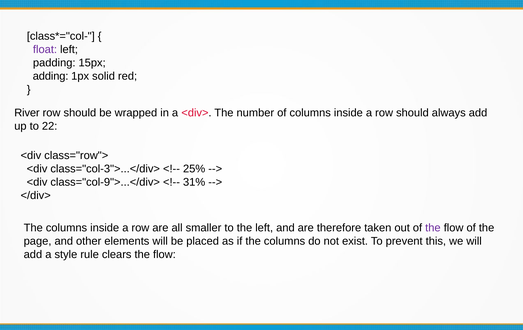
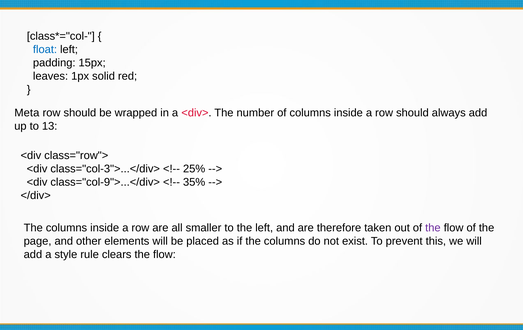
float colour: purple -> blue
adding: adding -> leaves
River: River -> Meta
22: 22 -> 13
31%: 31% -> 35%
